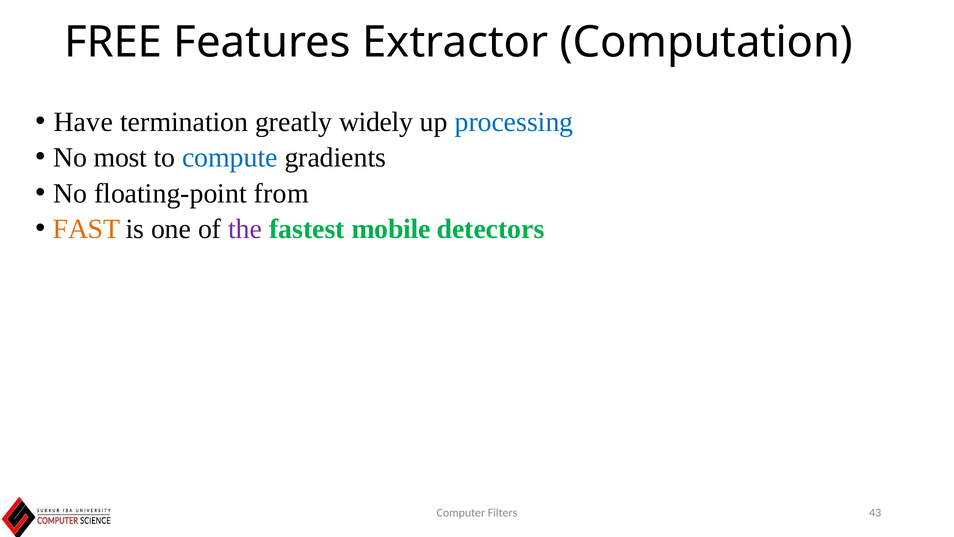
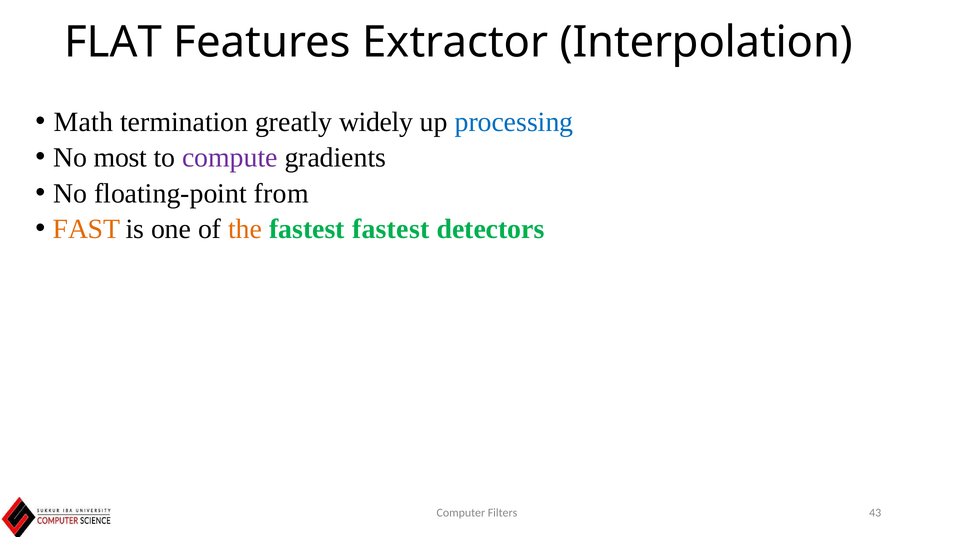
FREE: FREE -> FLAT
Computation: Computation -> Interpolation
Have: Have -> Math
compute colour: blue -> purple
the colour: purple -> orange
fastest mobile: mobile -> fastest
